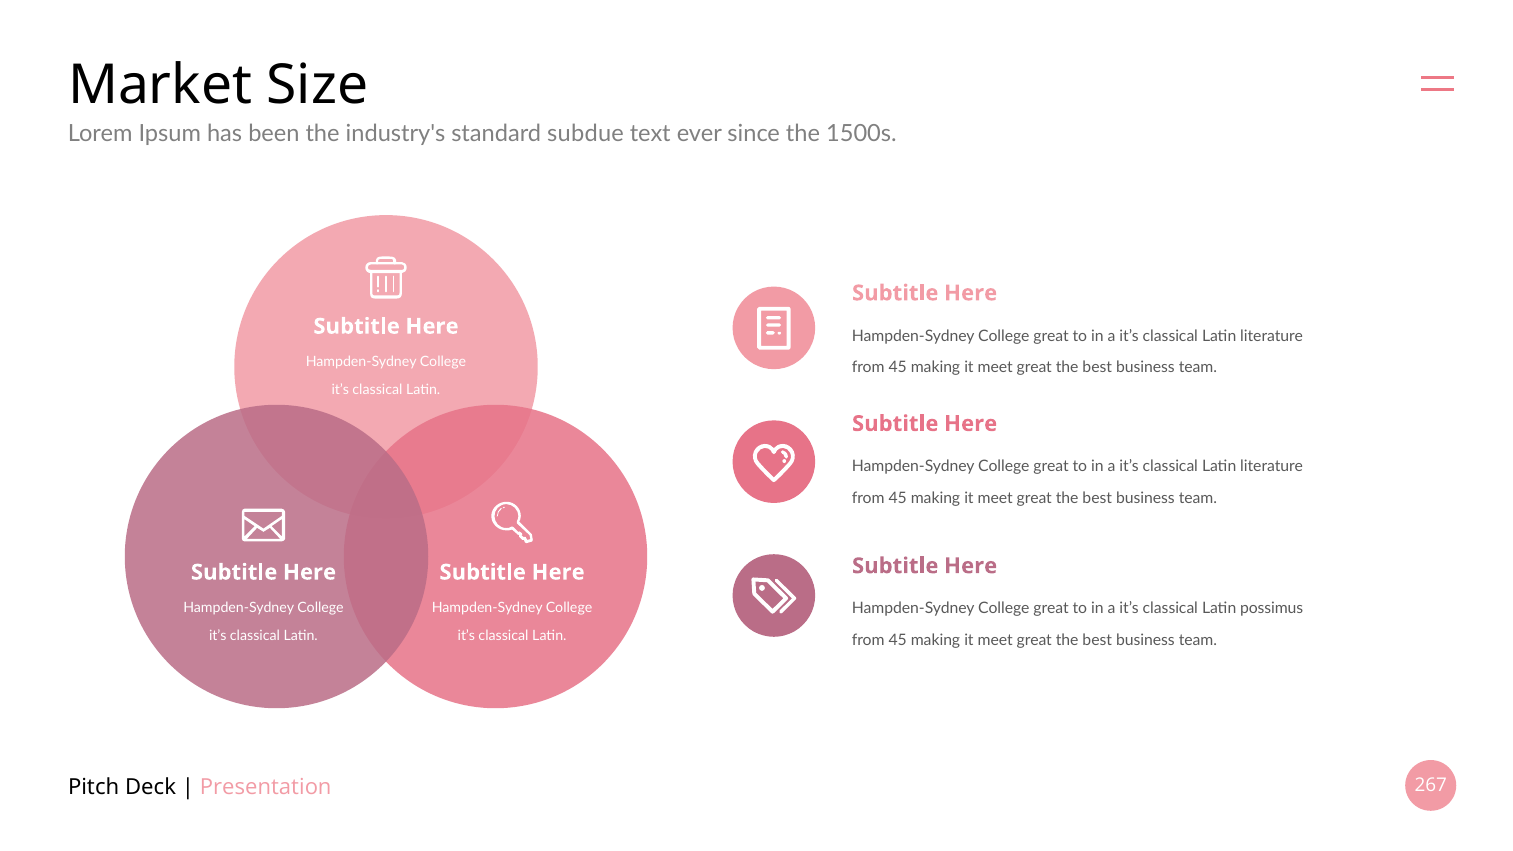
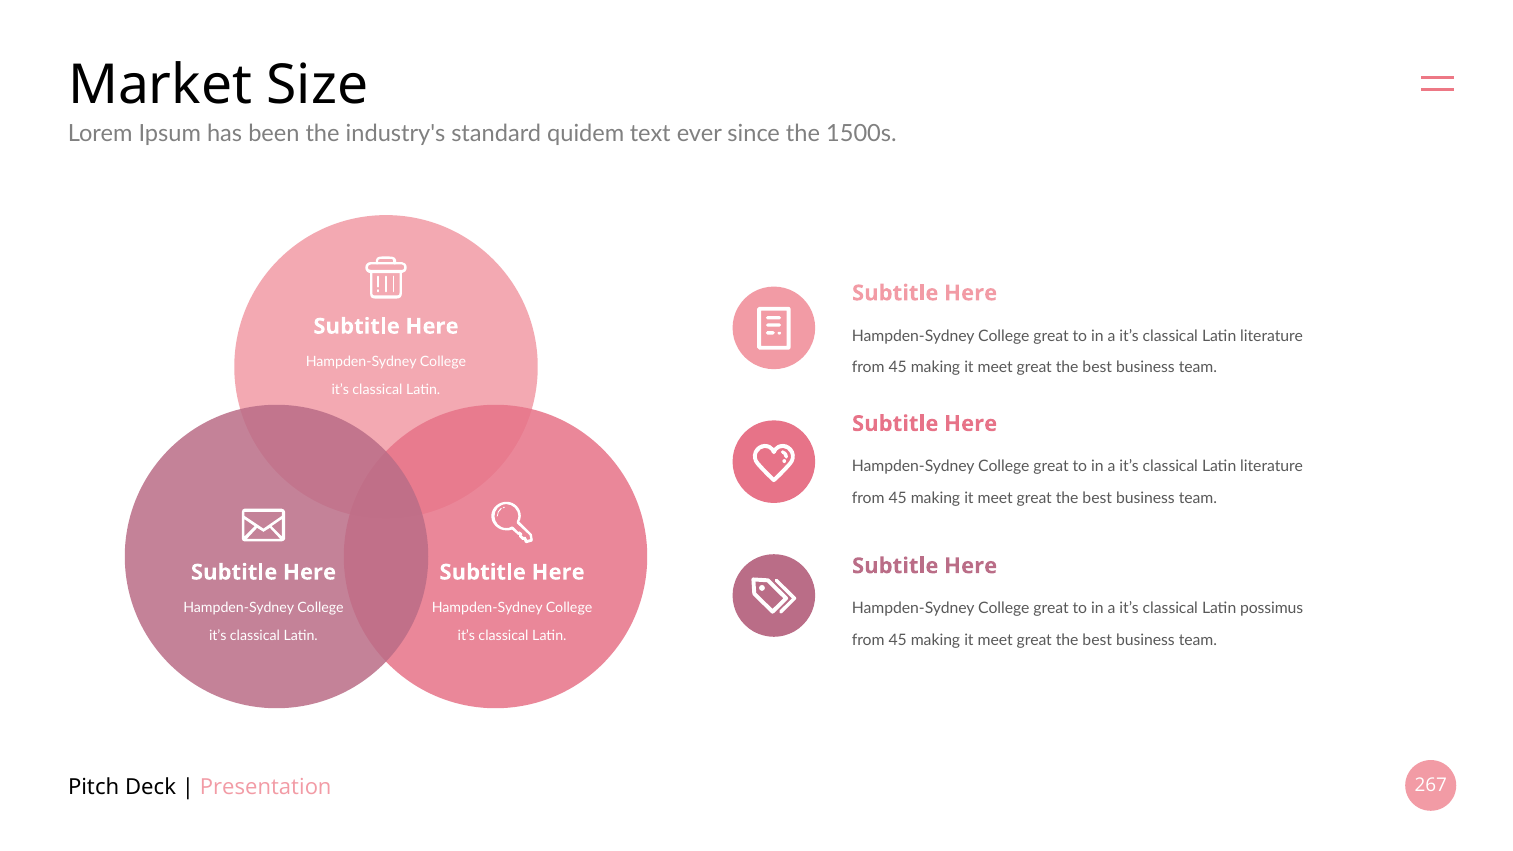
subdue: subdue -> quidem
